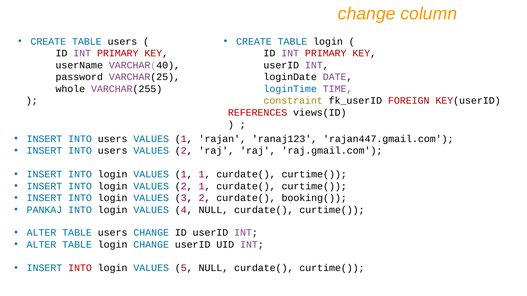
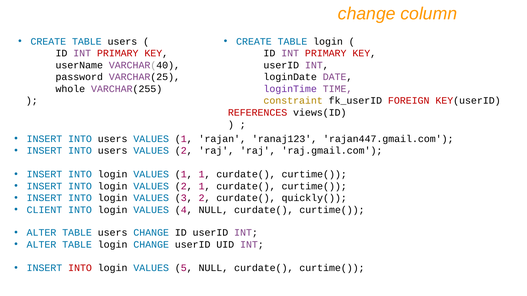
loginTime colour: blue -> purple
booking(: booking( -> quickly(
PANKAJ: PANKAJ -> CLIENT
